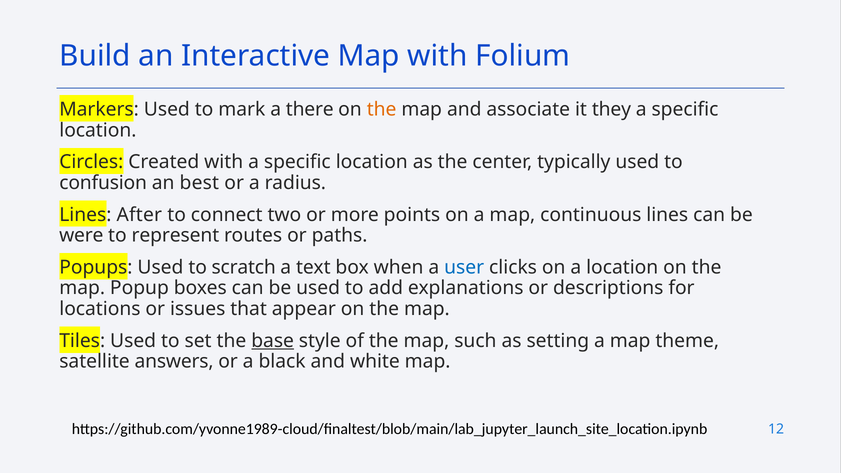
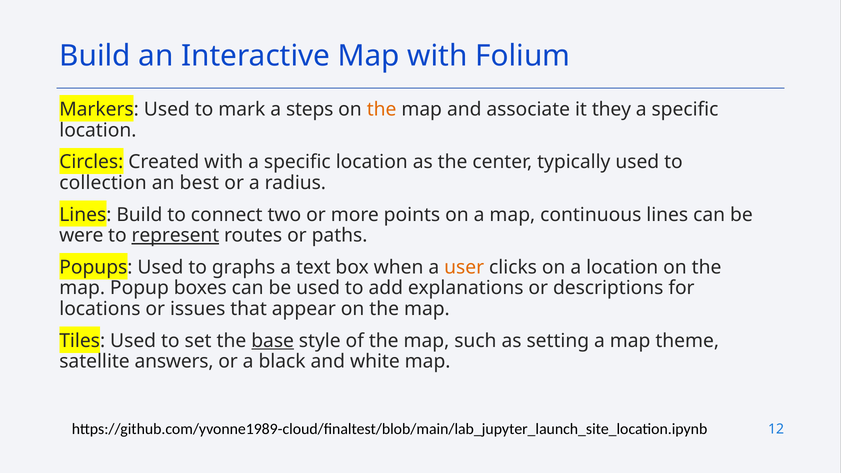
there: there -> steps
confusion: confusion -> collection
Lines After: After -> Build
represent underline: none -> present
scratch: scratch -> graphs
user colour: blue -> orange
